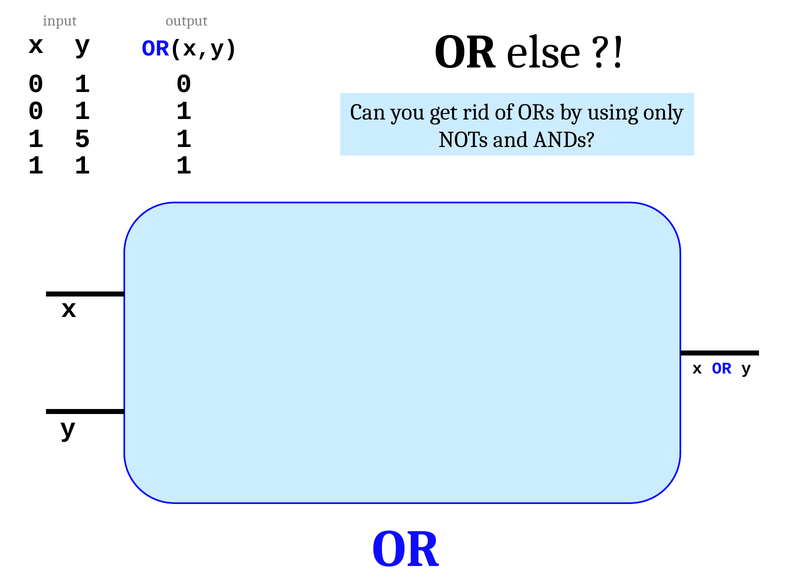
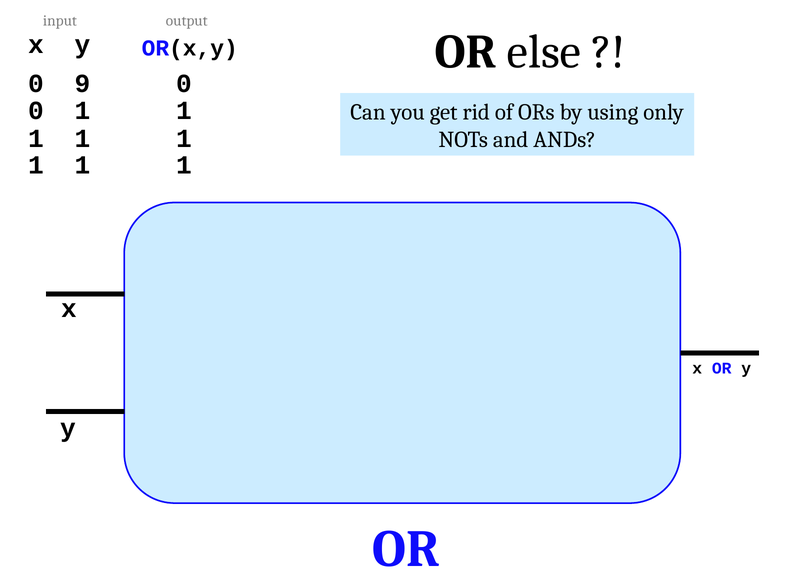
1 at (82, 84): 1 -> 9
5 at (82, 139): 5 -> 1
